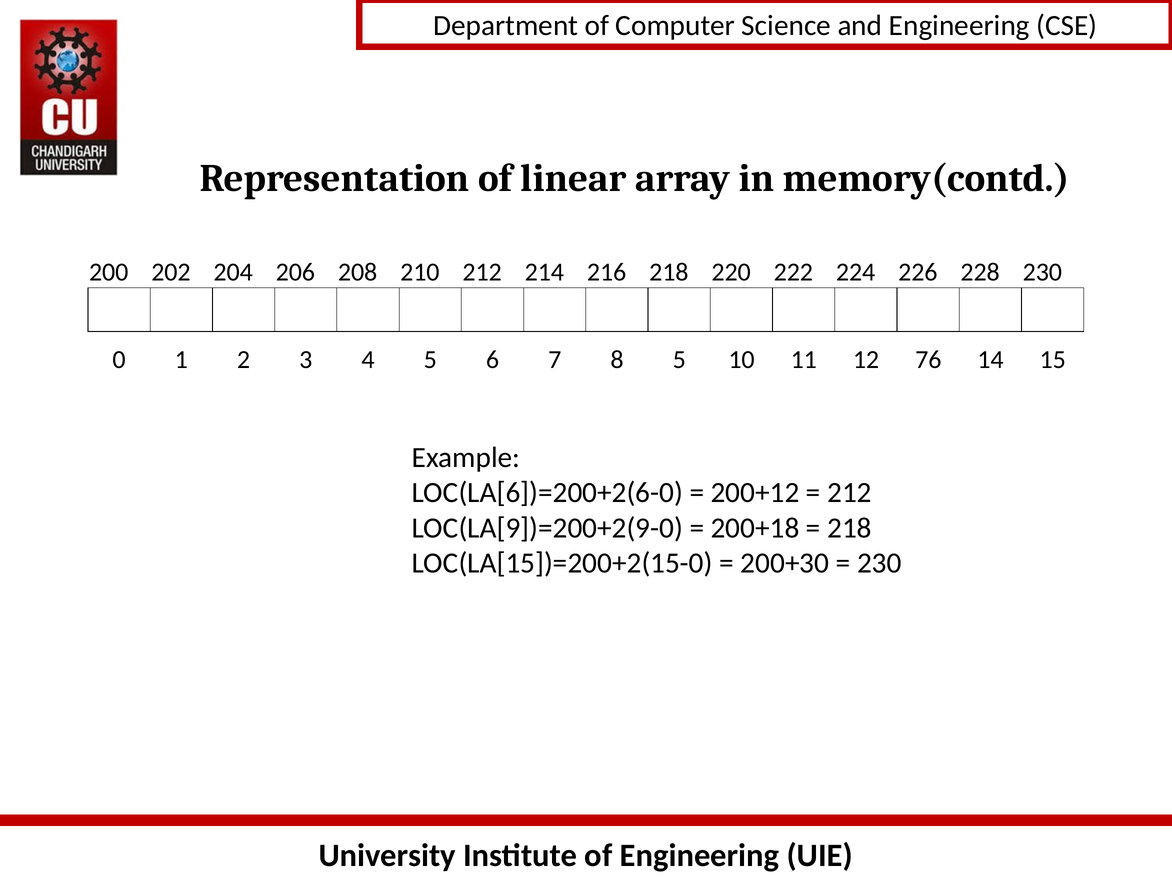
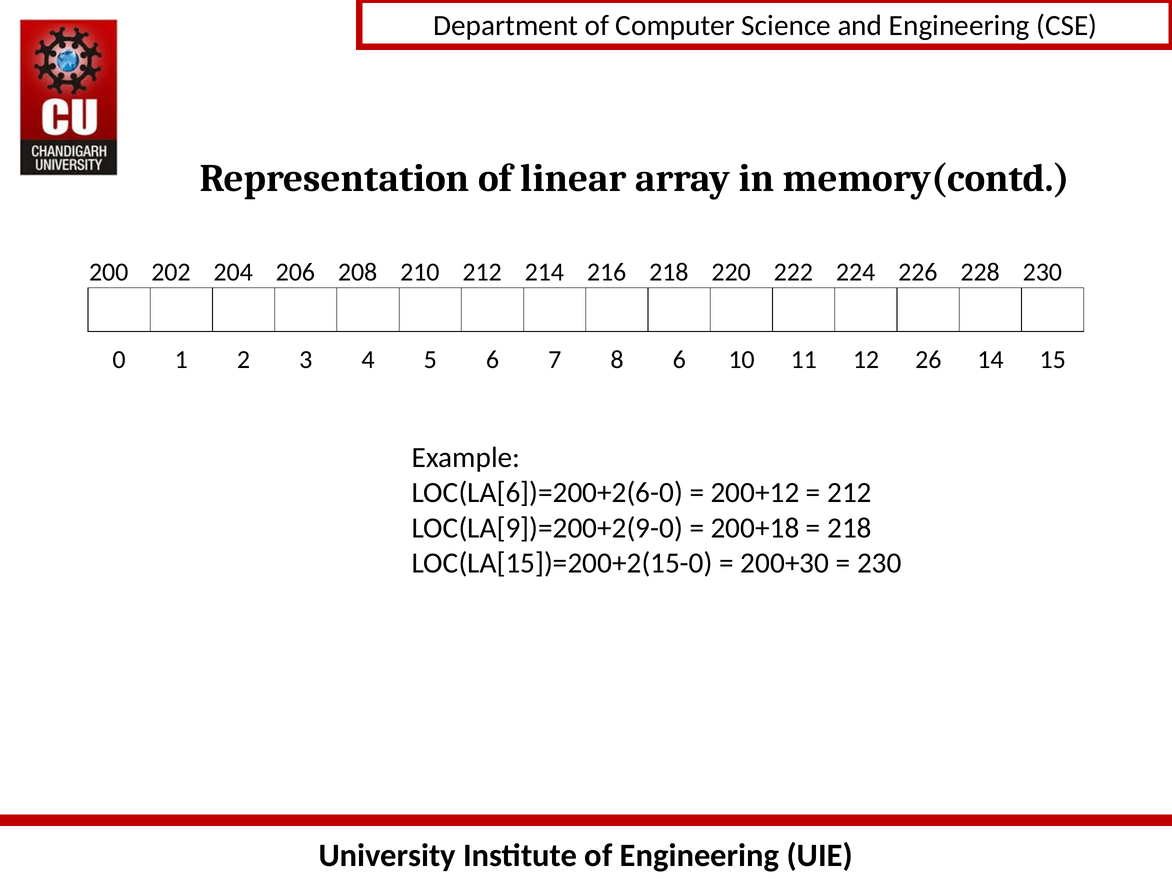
8 5: 5 -> 6
76: 76 -> 26
